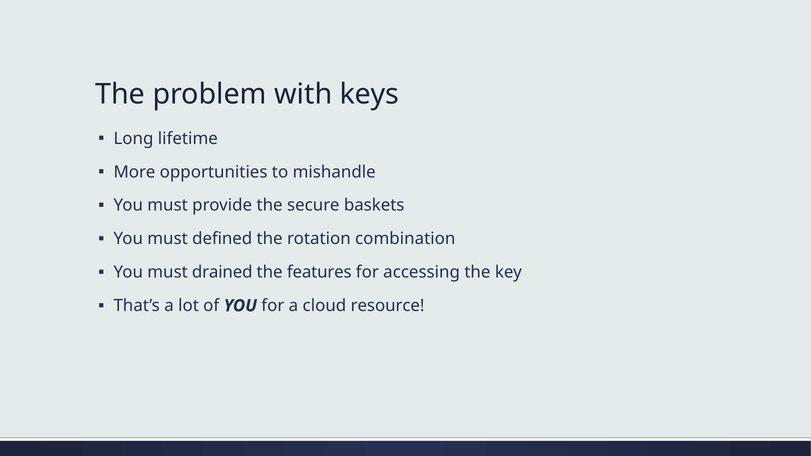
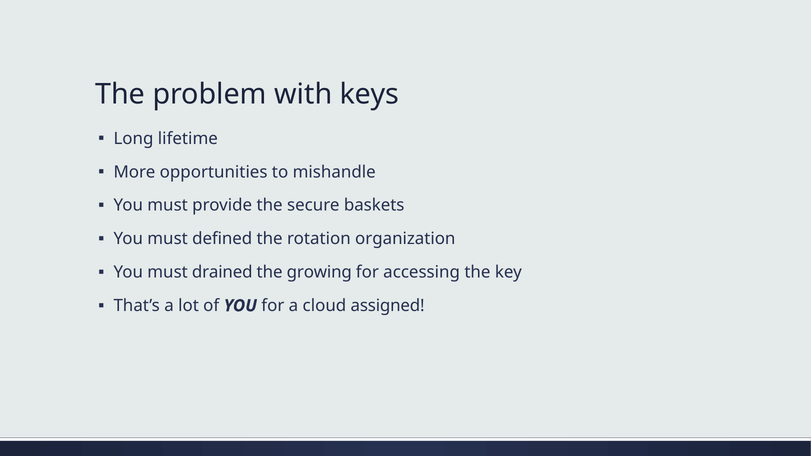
combination: combination -> organization
features: features -> growing
resource: resource -> assigned
